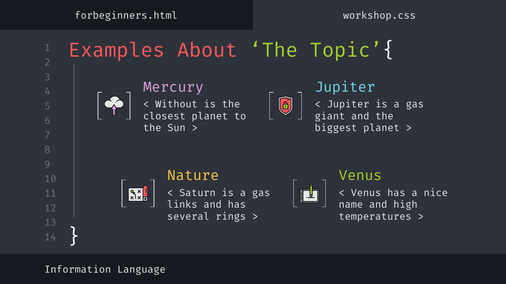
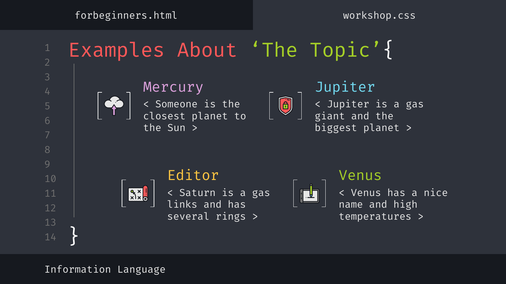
Without: Without -> Someone
Nature: Nature -> Editor
